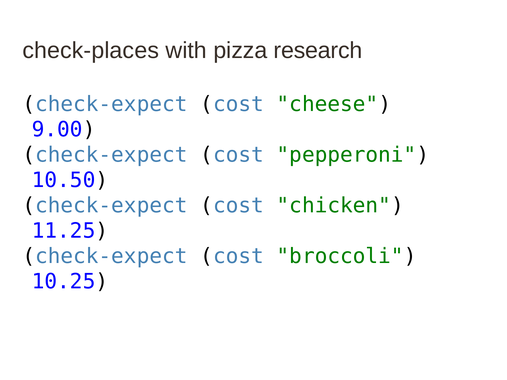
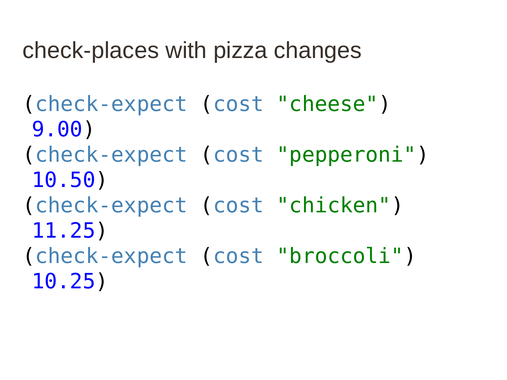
research: research -> changes
